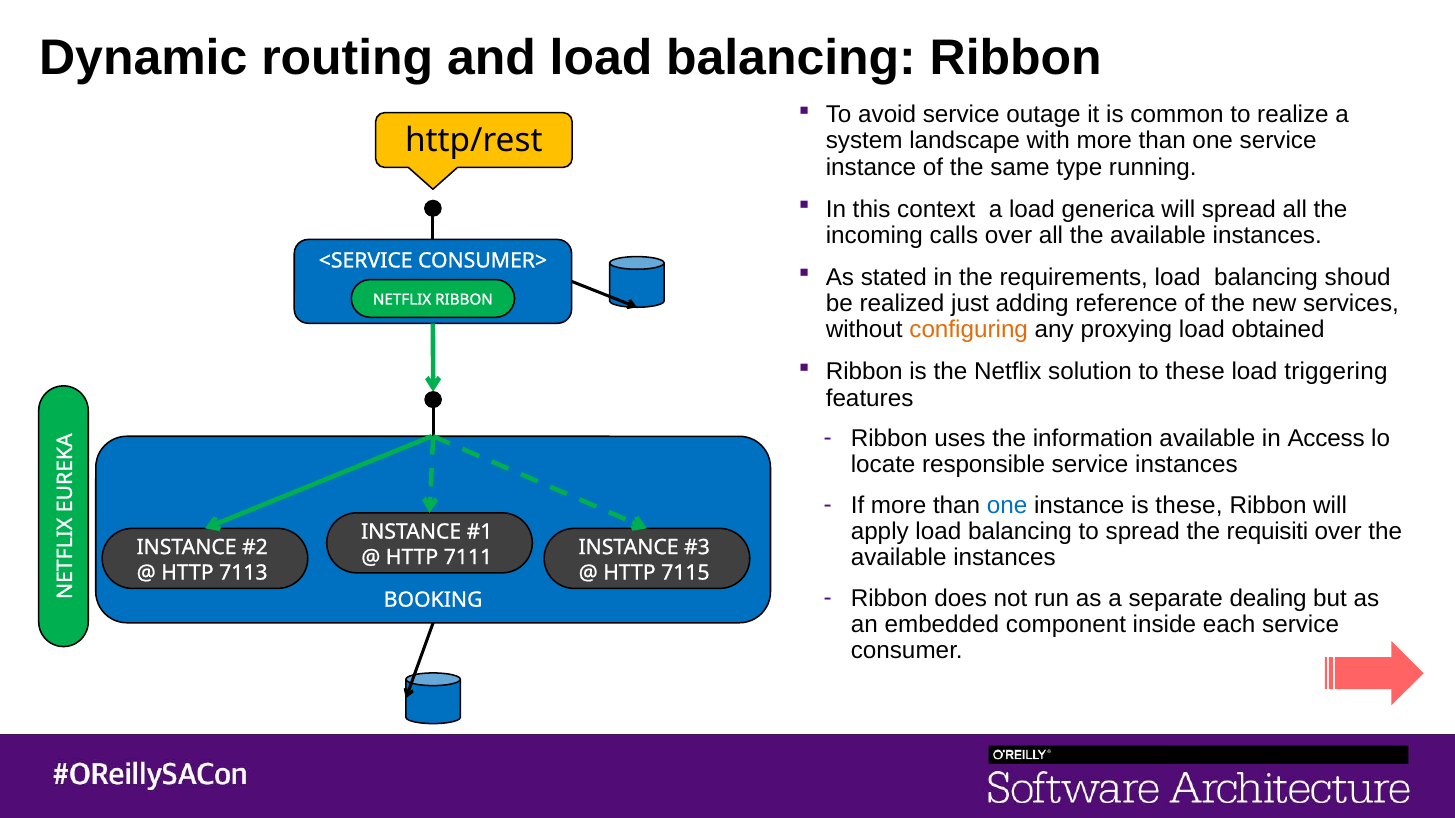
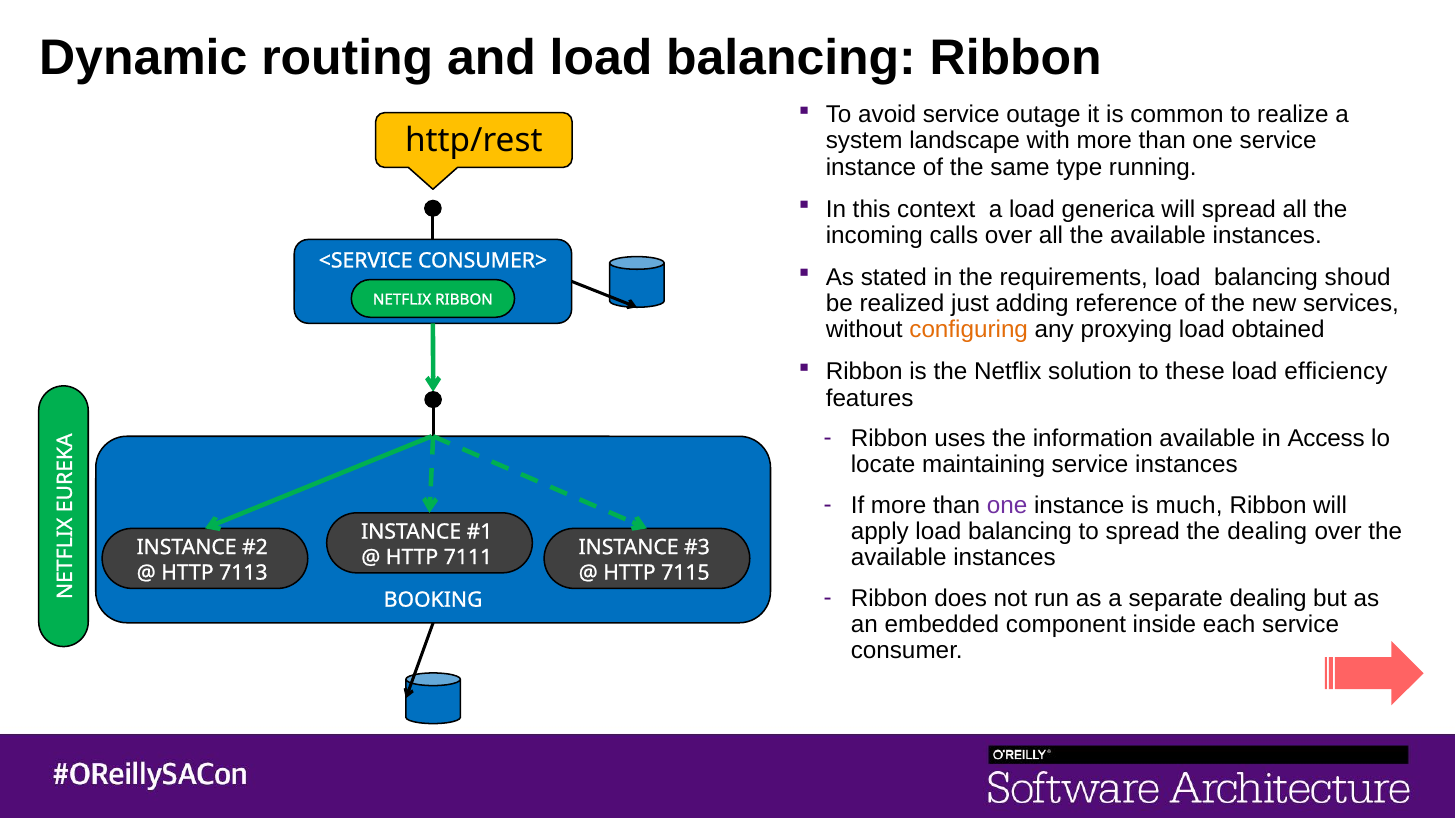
triggering: triggering -> efficiency
responsible: responsible -> maintaining
one at (1007, 506) colour: blue -> purple
is these: these -> much
the requisiti: requisiti -> dealing
